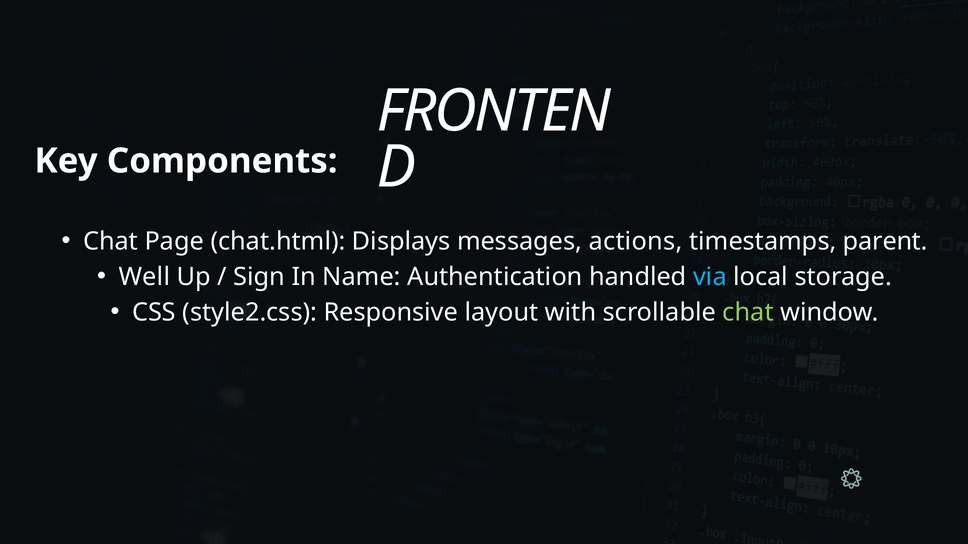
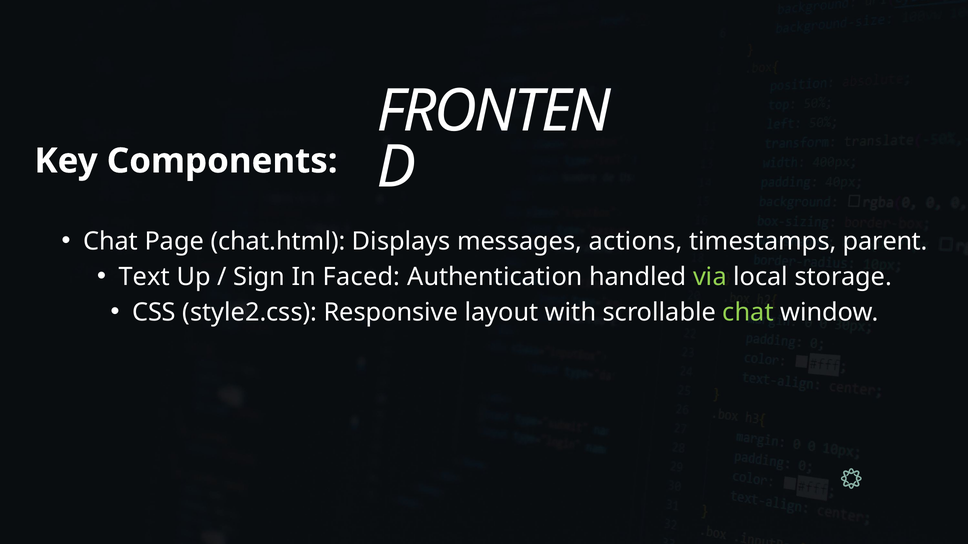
Well: Well -> Text
Name: Name -> Faced
via colour: light blue -> light green
